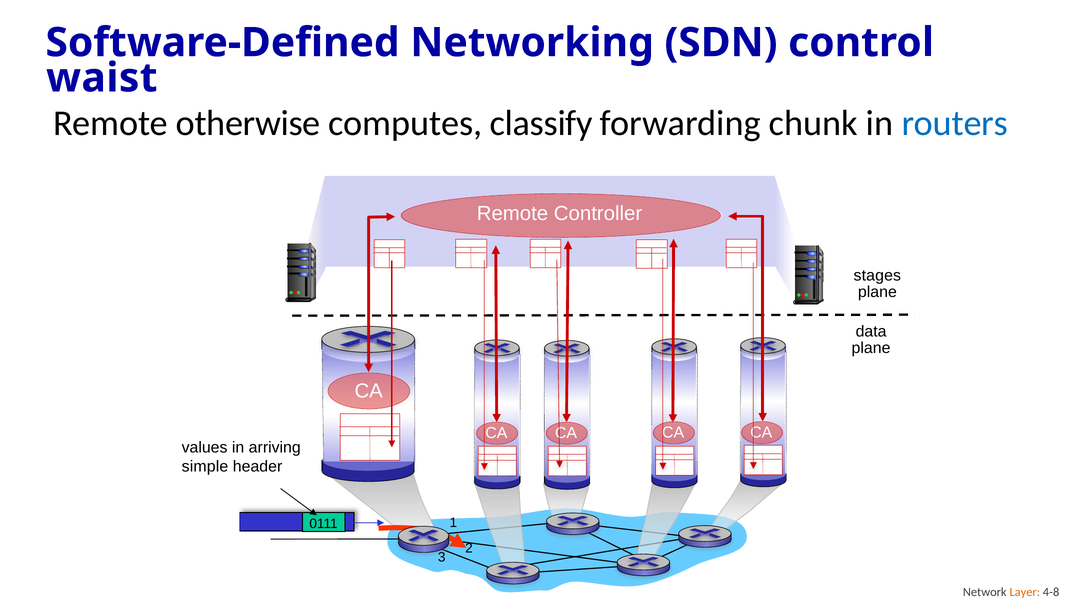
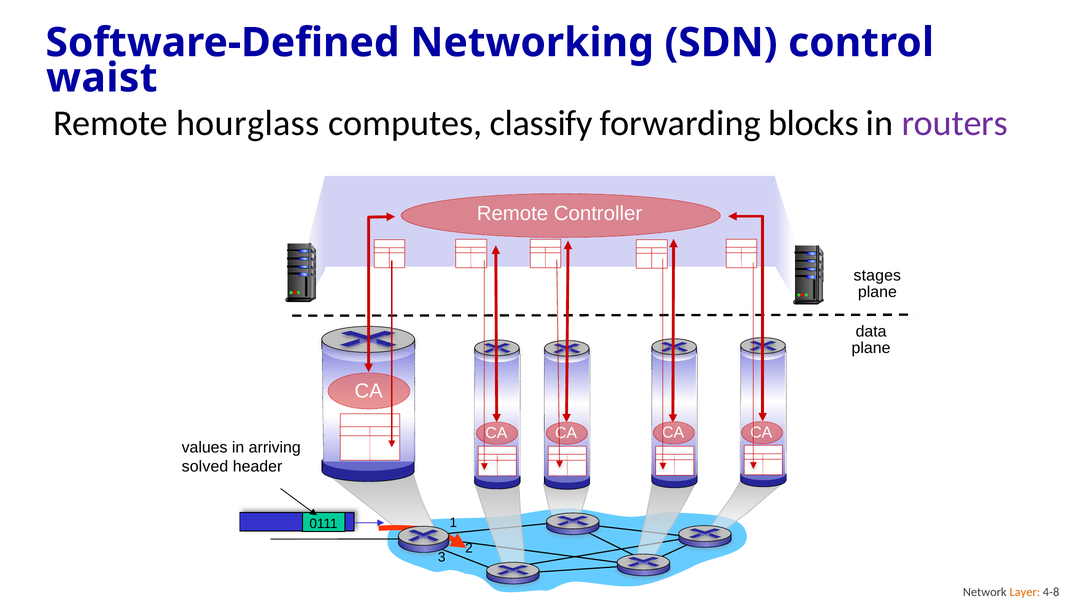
otherwise: otherwise -> hourglass
chunk: chunk -> blocks
routers colour: blue -> purple
simple: simple -> solved
